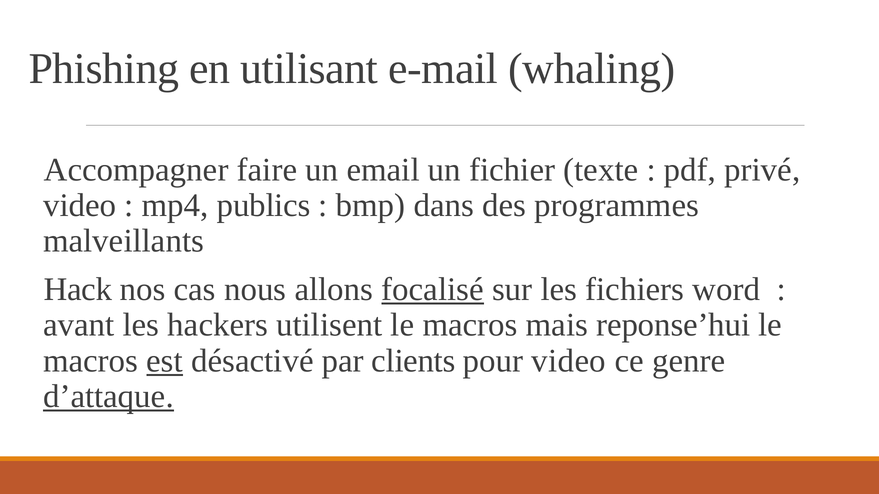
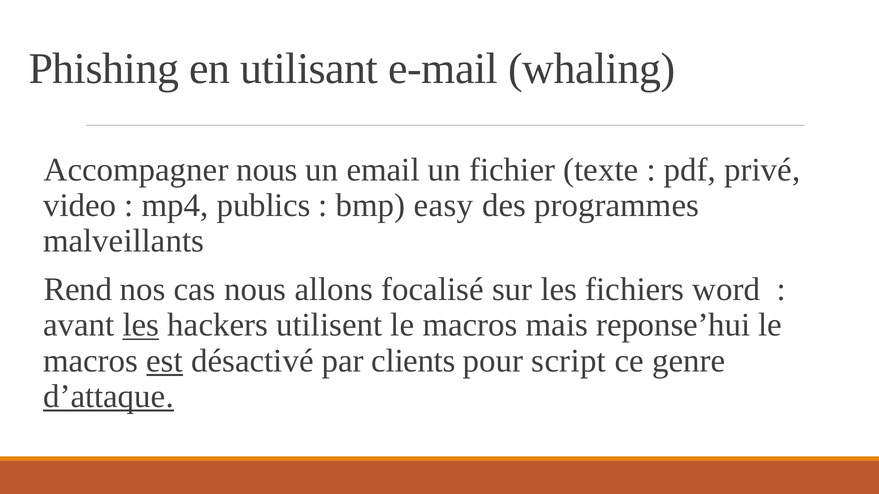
Accompagner faire: faire -> nous
dans: dans -> easy
Hack: Hack -> Rend
focalisé underline: present -> none
les at (141, 325) underline: none -> present
pour video: video -> script
